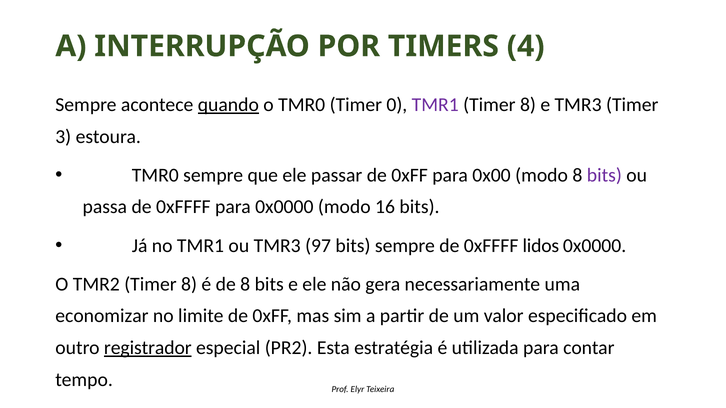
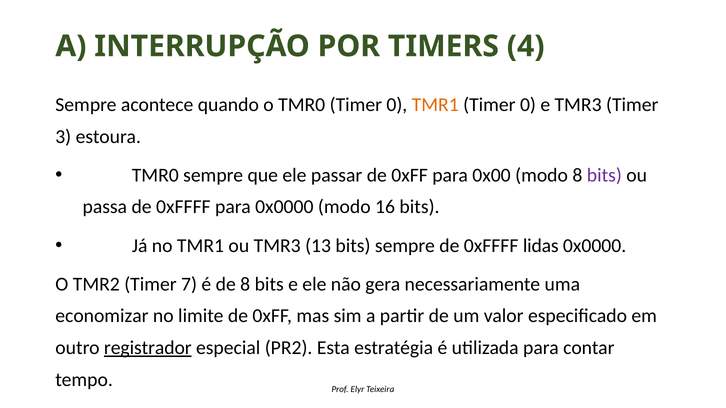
quando underline: present -> none
TMR1 at (435, 105) colour: purple -> orange
8 at (528, 105): 8 -> 0
97: 97 -> 13
lidos: lidos -> lidas
TMR2 Timer 8: 8 -> 7
